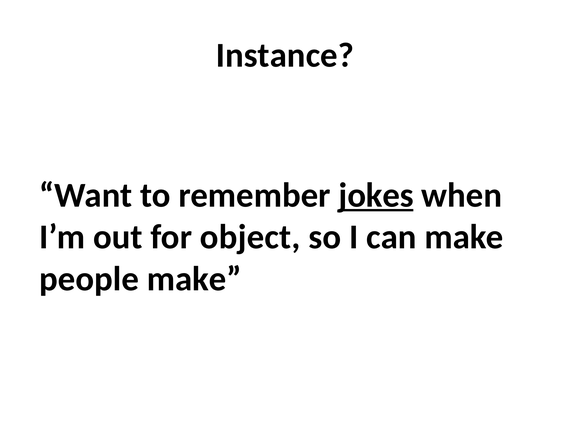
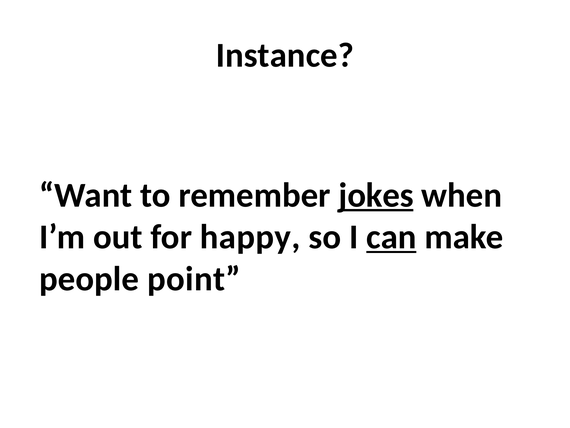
object: object -> happy
can underline: none -> present
people make: make -> point
